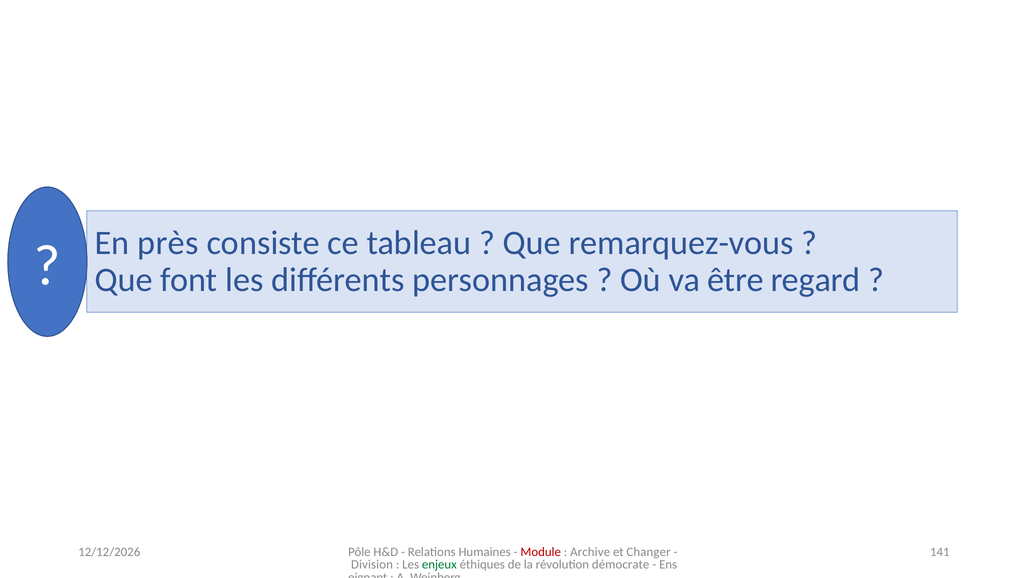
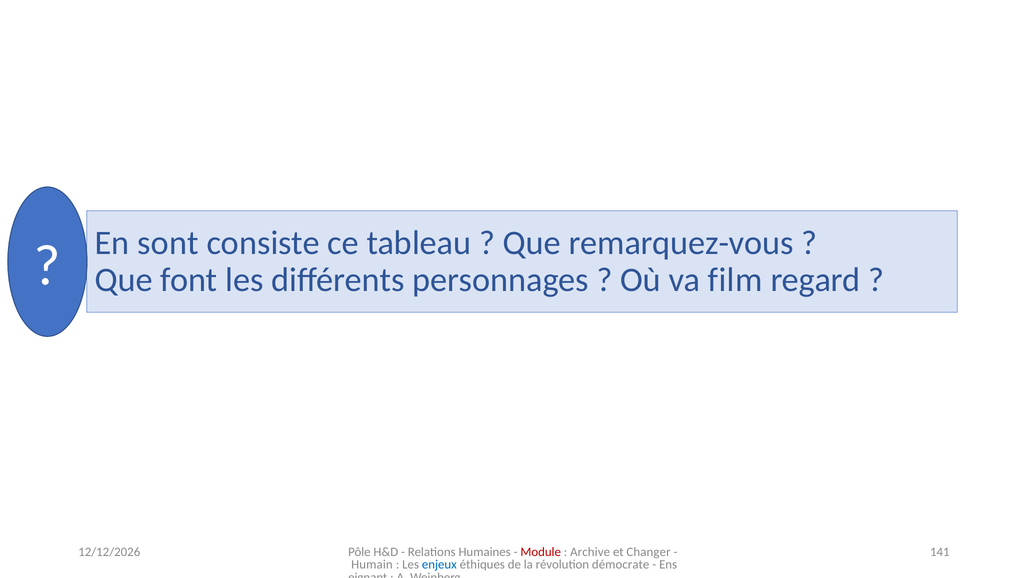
près: près -> sont
être: être -> film
Division: Division -> Humain
enjeux colour: green -> blue
